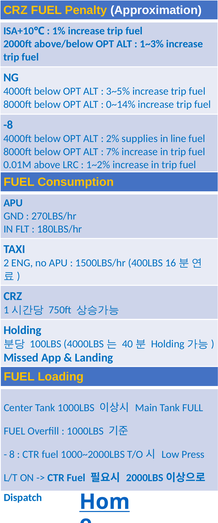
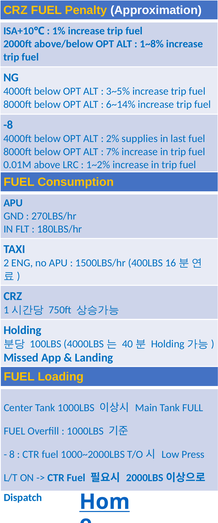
1~3%: 1~3% -> 1~8%
0~14%: 0~14% -> 6~14%
line: line -> last
